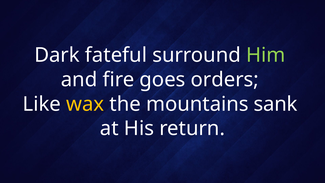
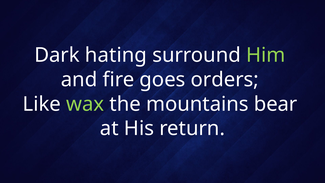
fateful: fateful -> hating
wax colour: yellow -> light green
sank: sank -> bear
